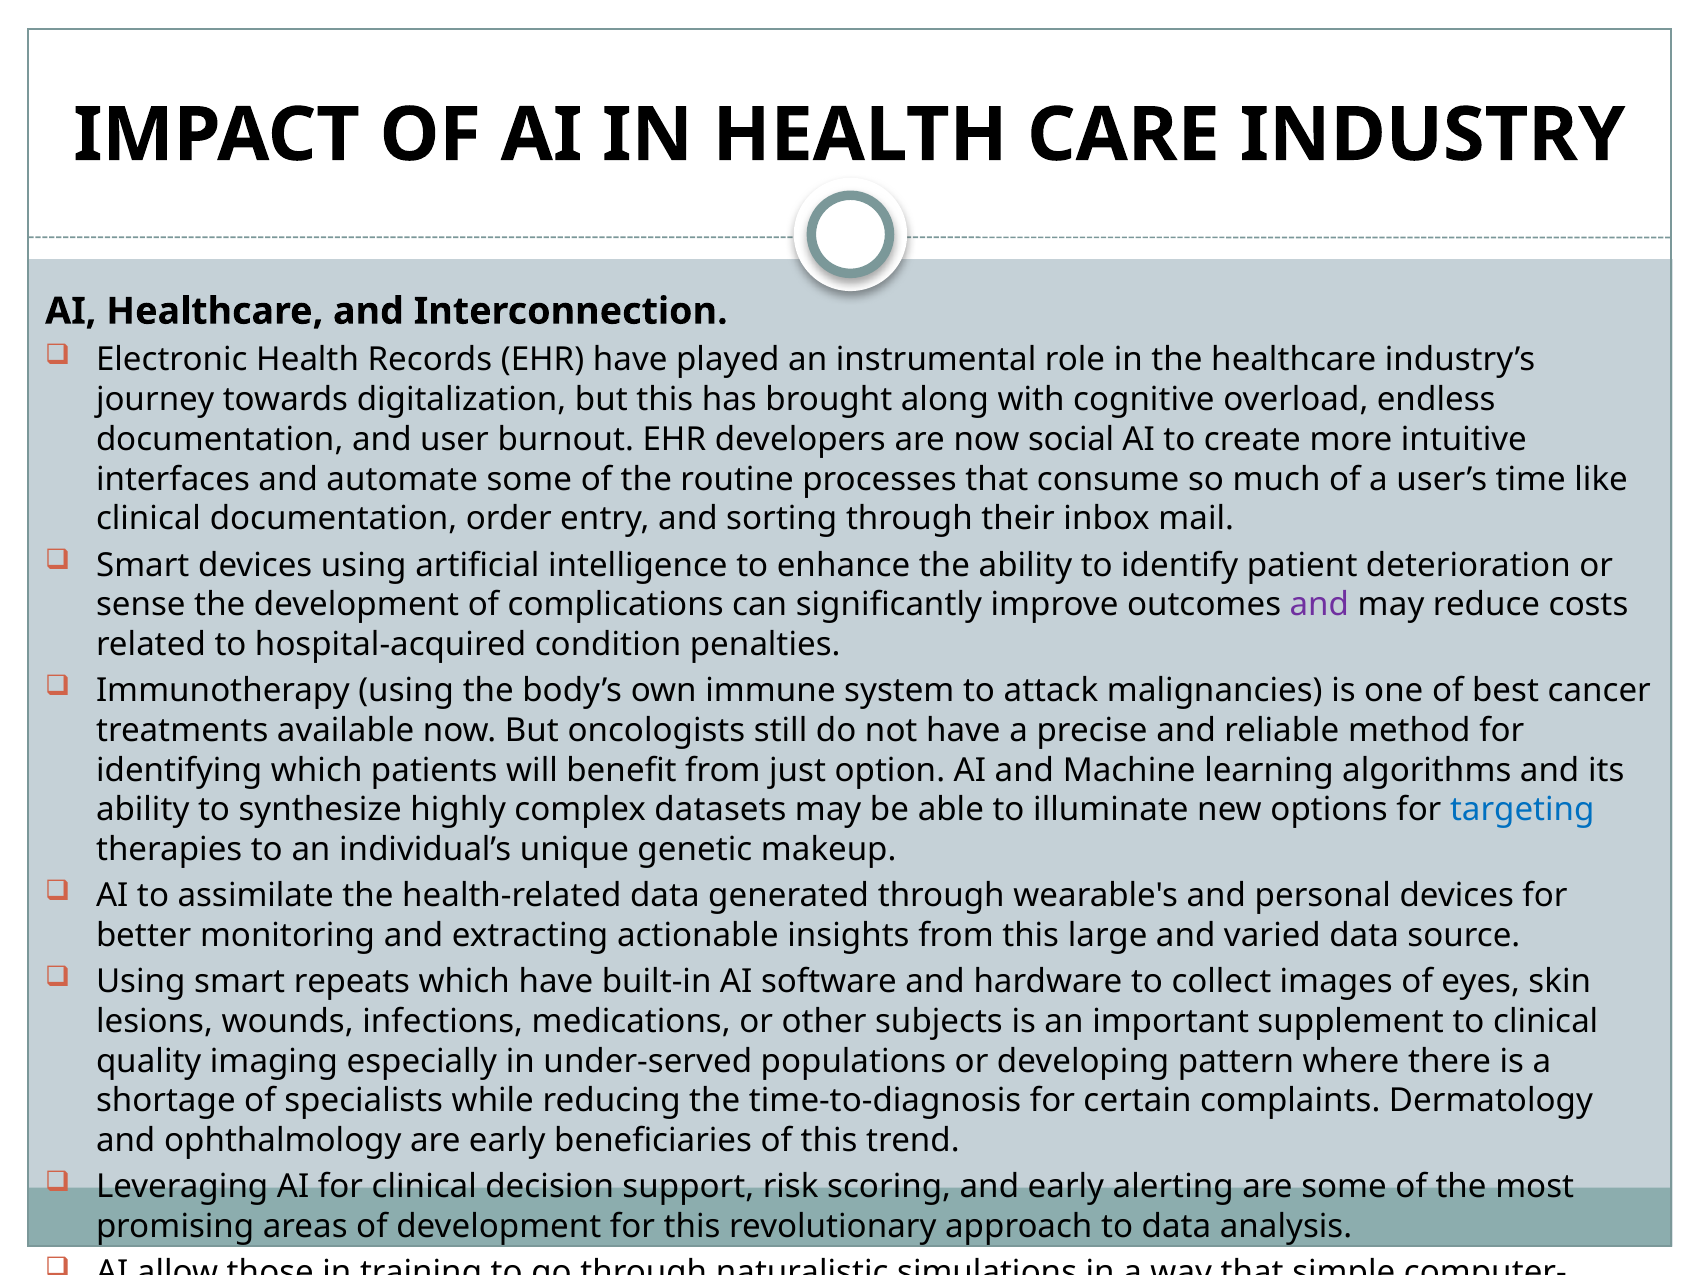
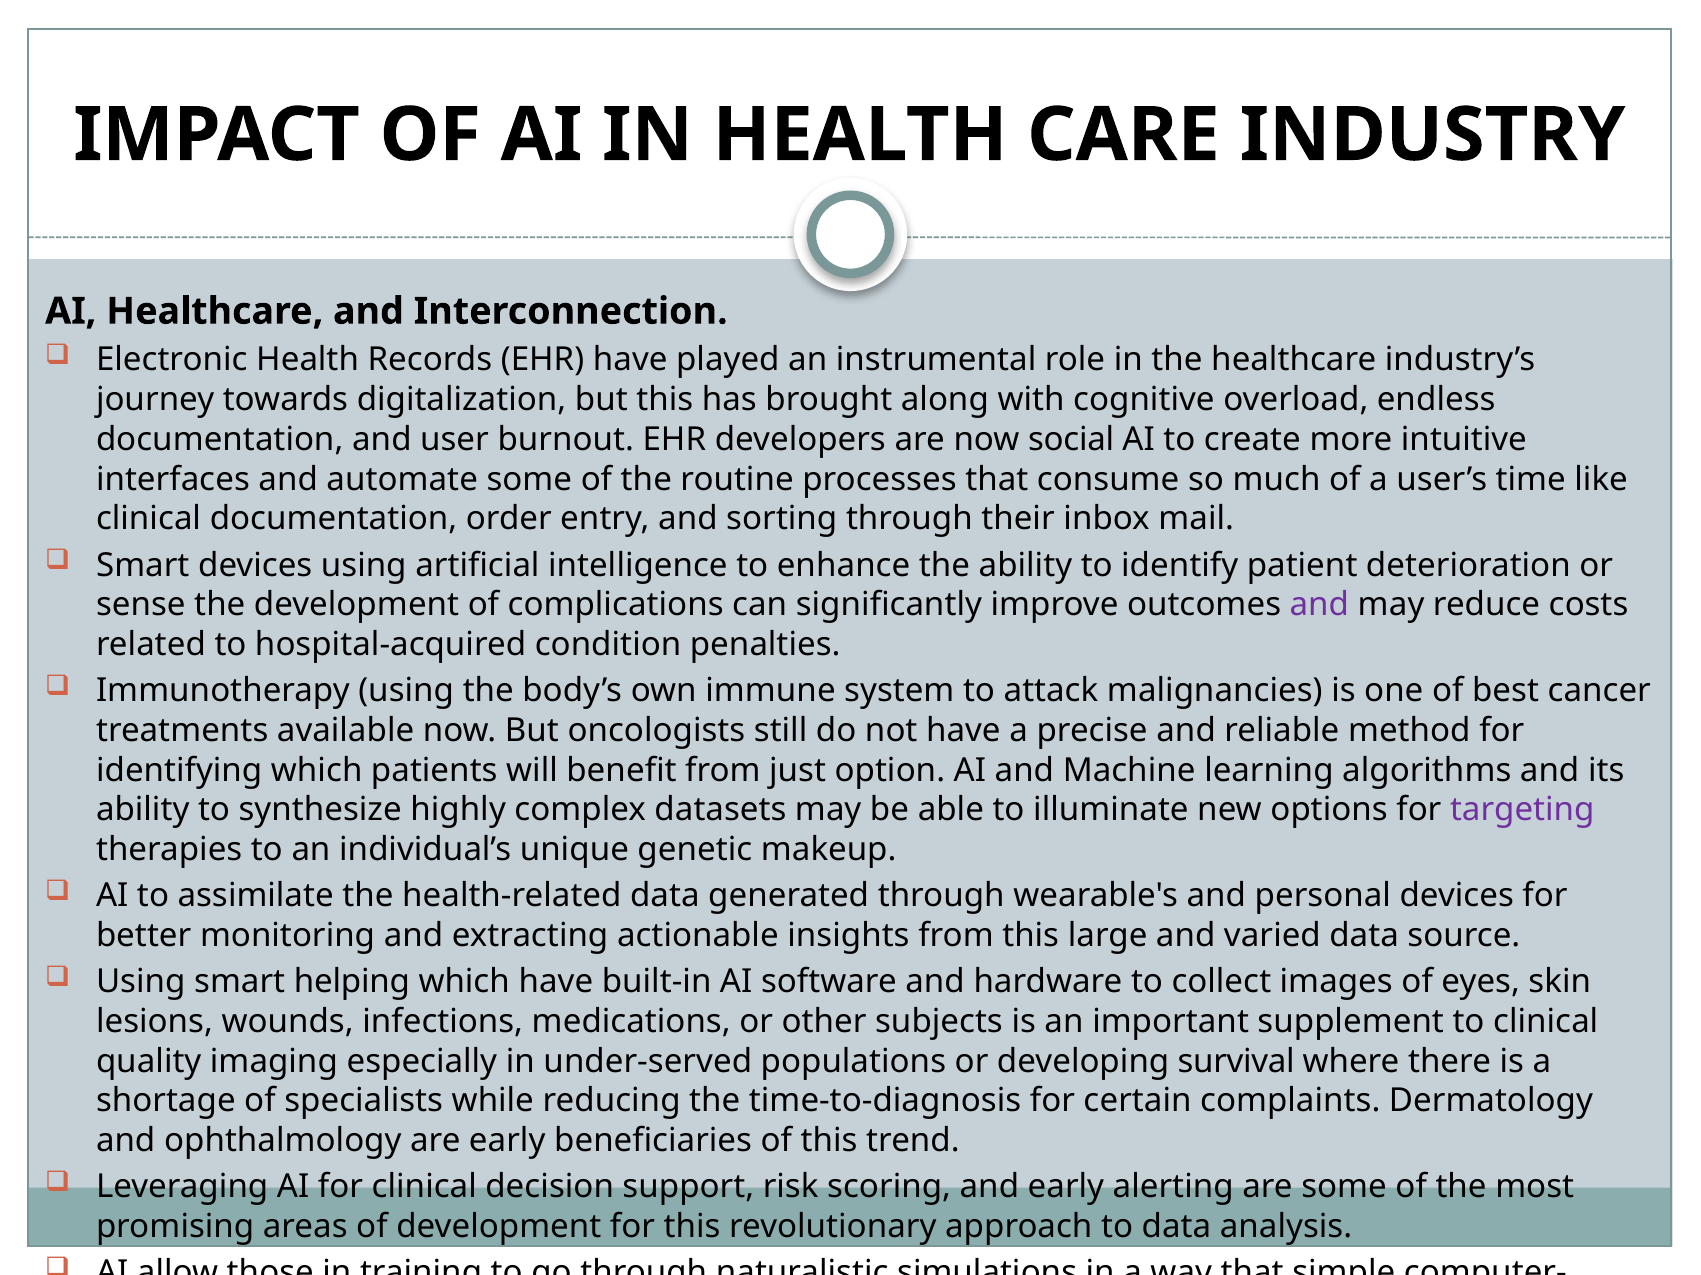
targeting colour: blue -> purple
repeats: repeats -> helping
pattern: pattern -> survival
